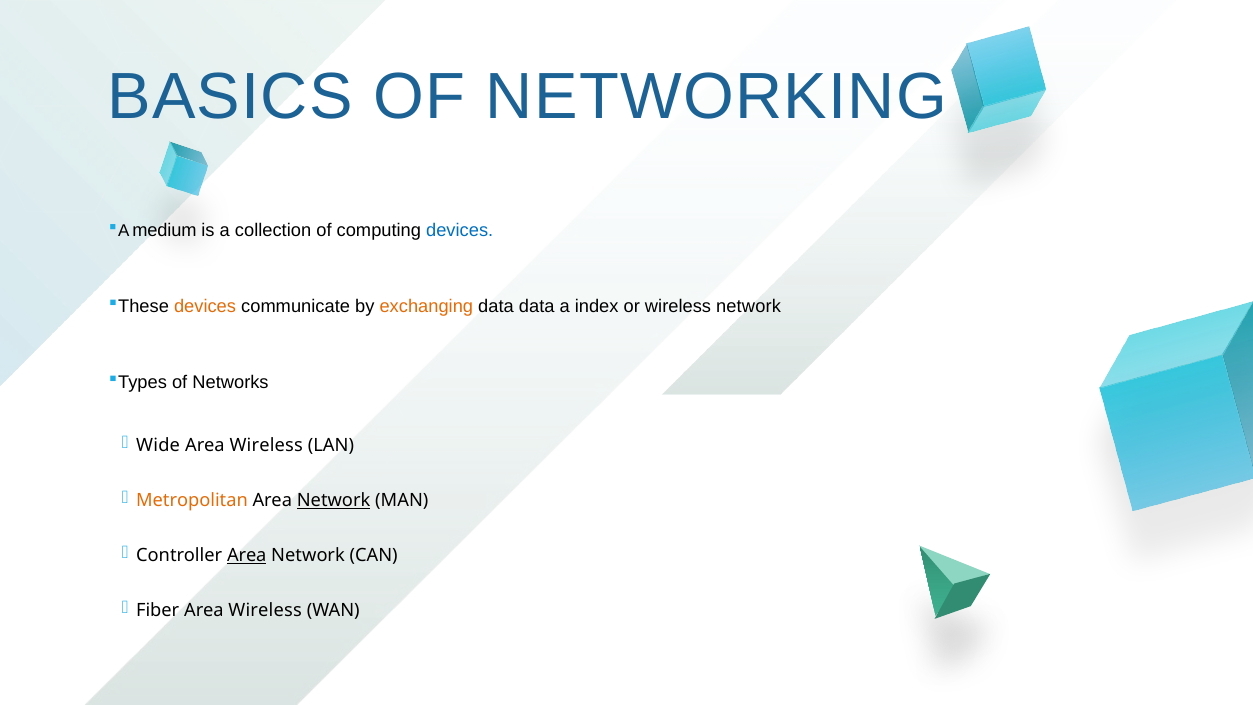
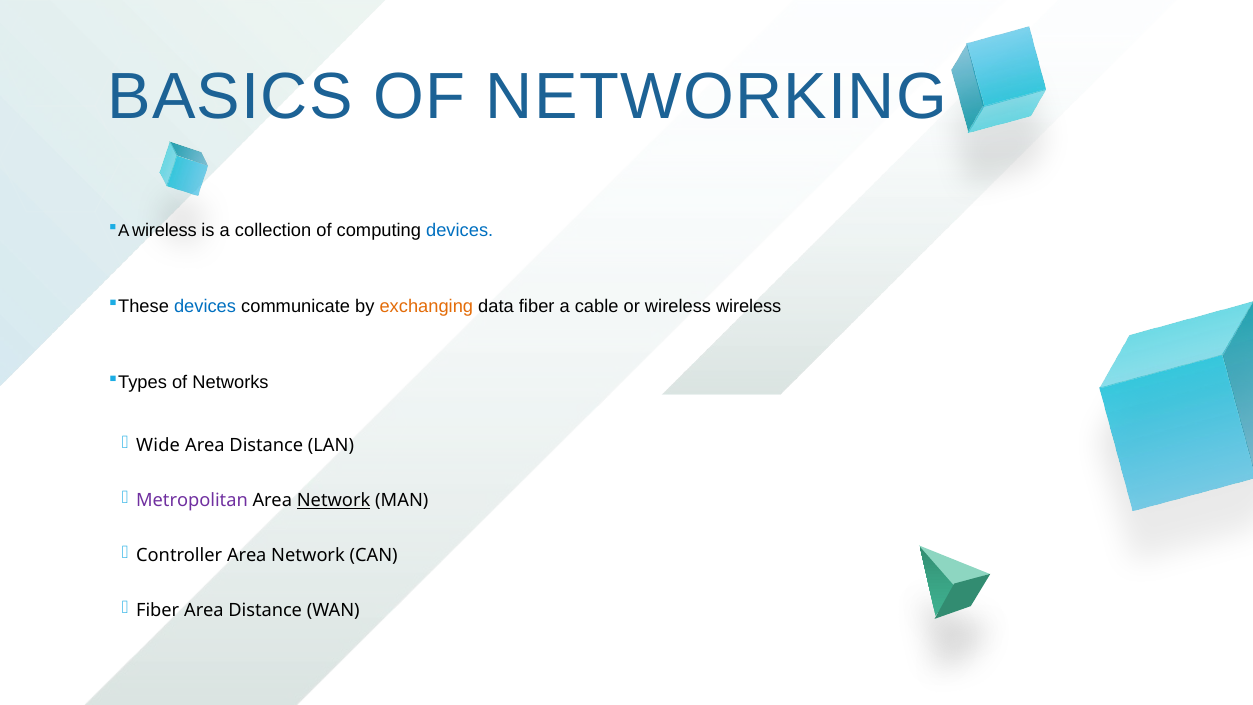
medium at (164, 230): medium -> wireless
devices at (205, 306) colour: orange -> blue
data data: data -> fiber
index: index -> cable
wireless network: network -> wireless
Wireless at (266, 445): Wireless -> Distance
Metropolitan colour: orange -> purple
Area at (247, 555) underline: present -> none
Wireless at (265, 610): Wireless -> Distance
